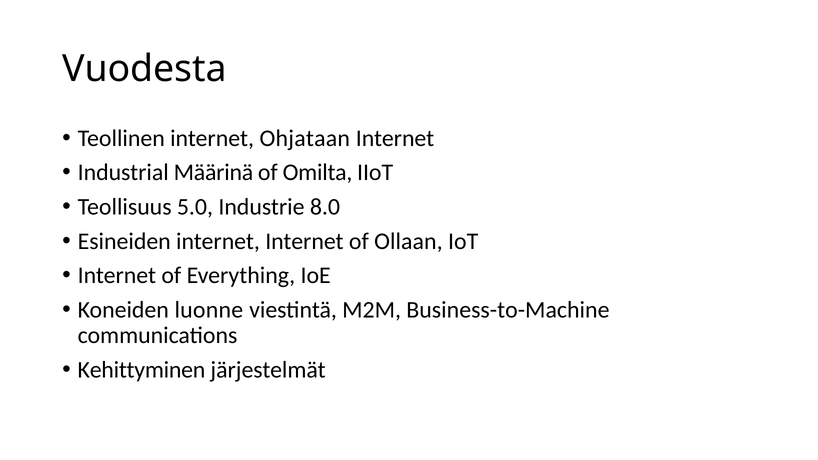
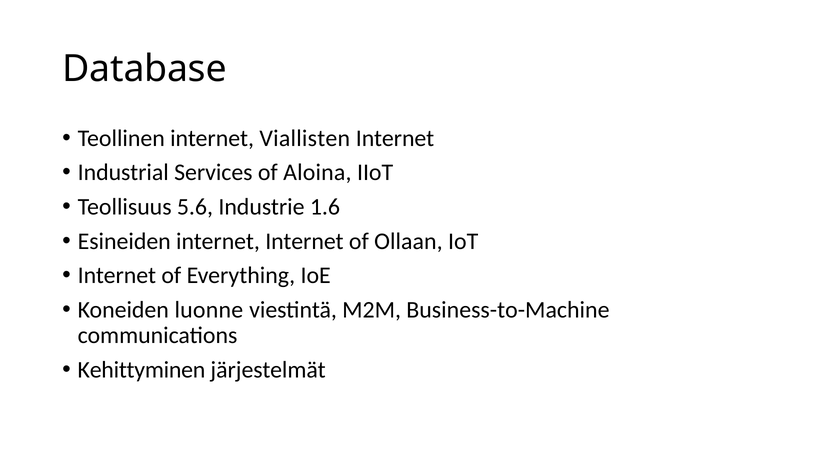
Vuodesta: Vuodesta -> Database
Ohjataan: Ohjataan -> Viallisten
Määrinä: Määrinä -> Services
Omilta: Omilta -> Aloina
5.0: 5.0 -> 5.6
8.0: 8.0 -> 1.6
